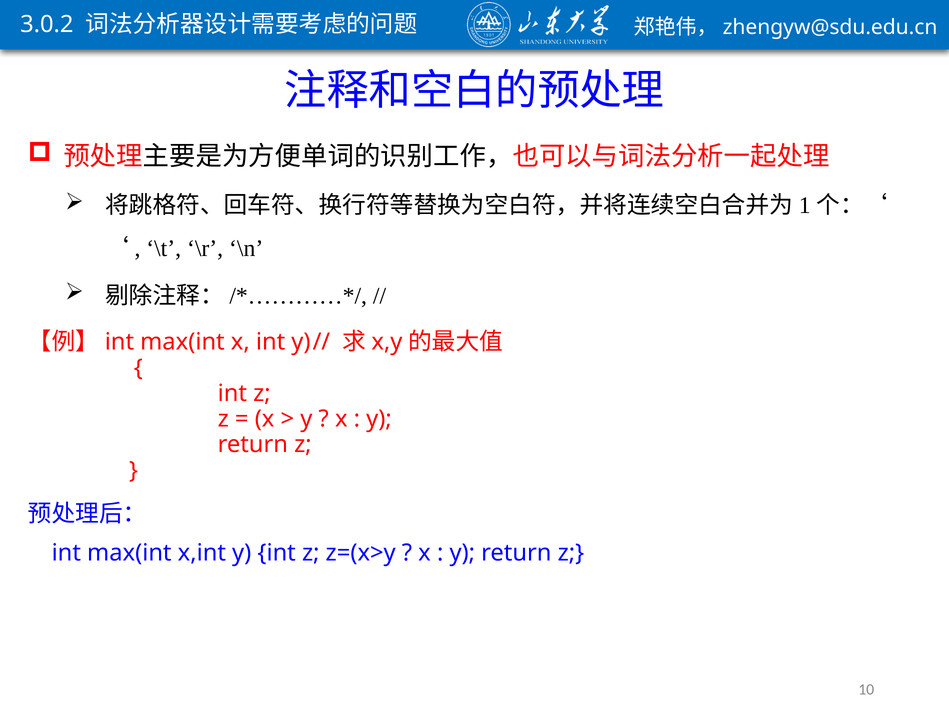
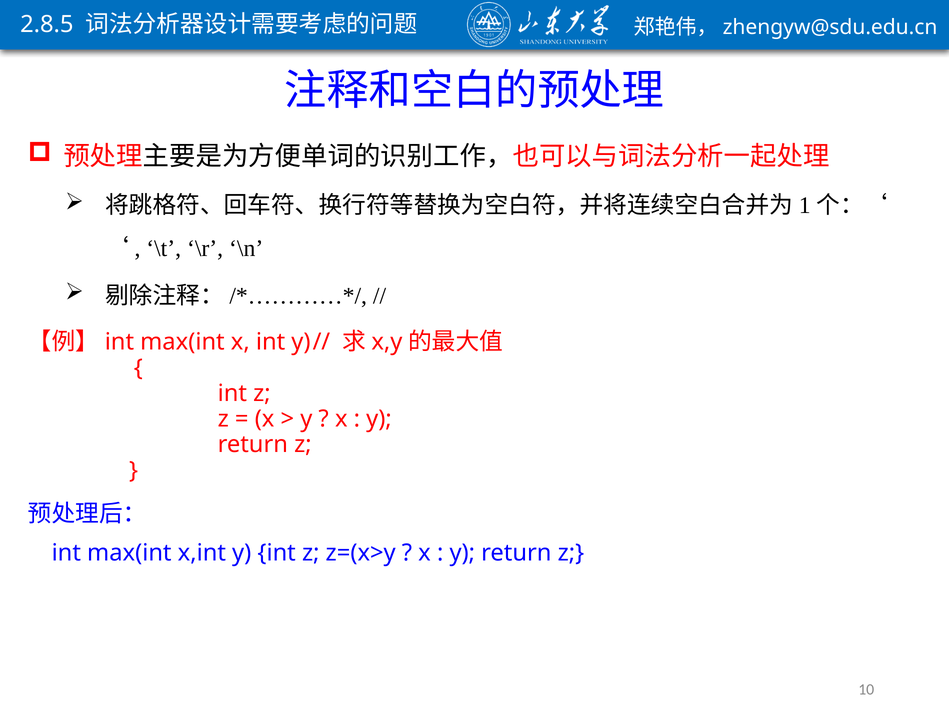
3.0.2: 3.0.2 -> 2.8.5
